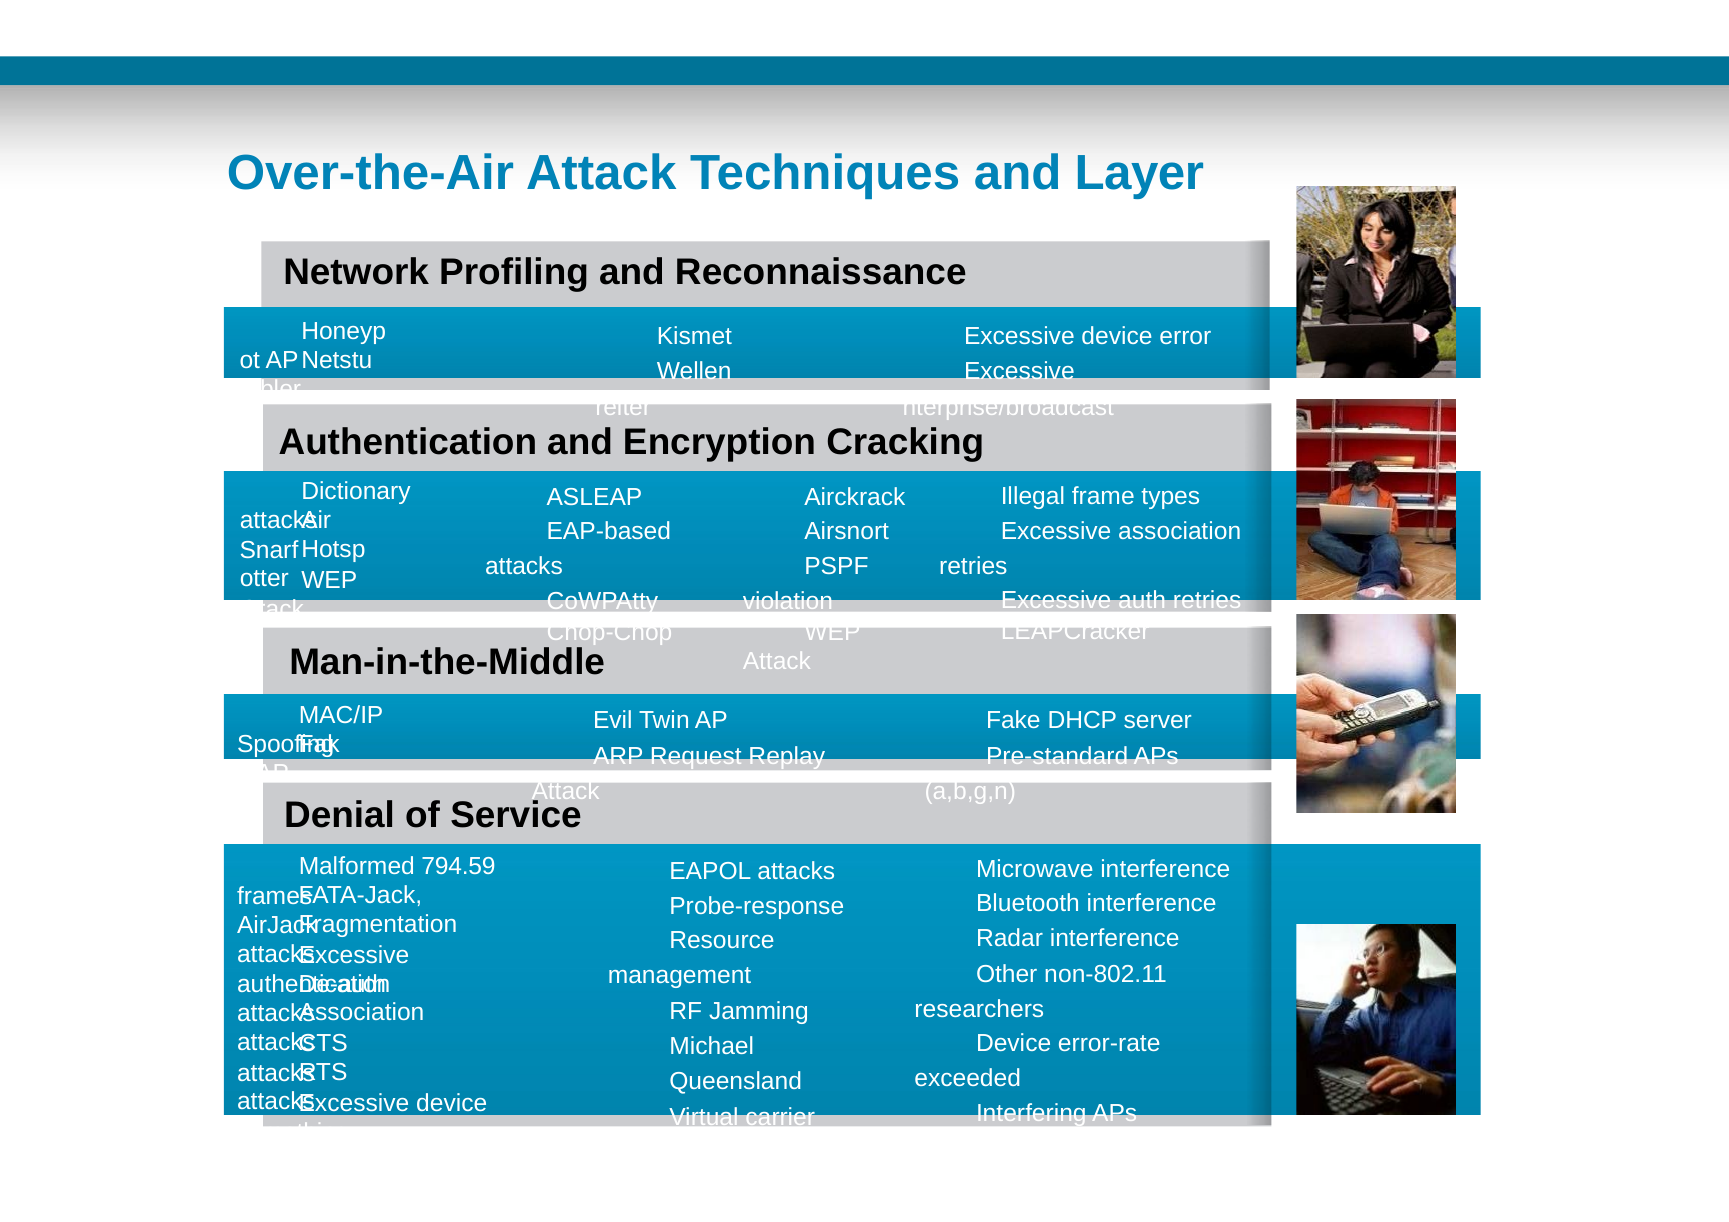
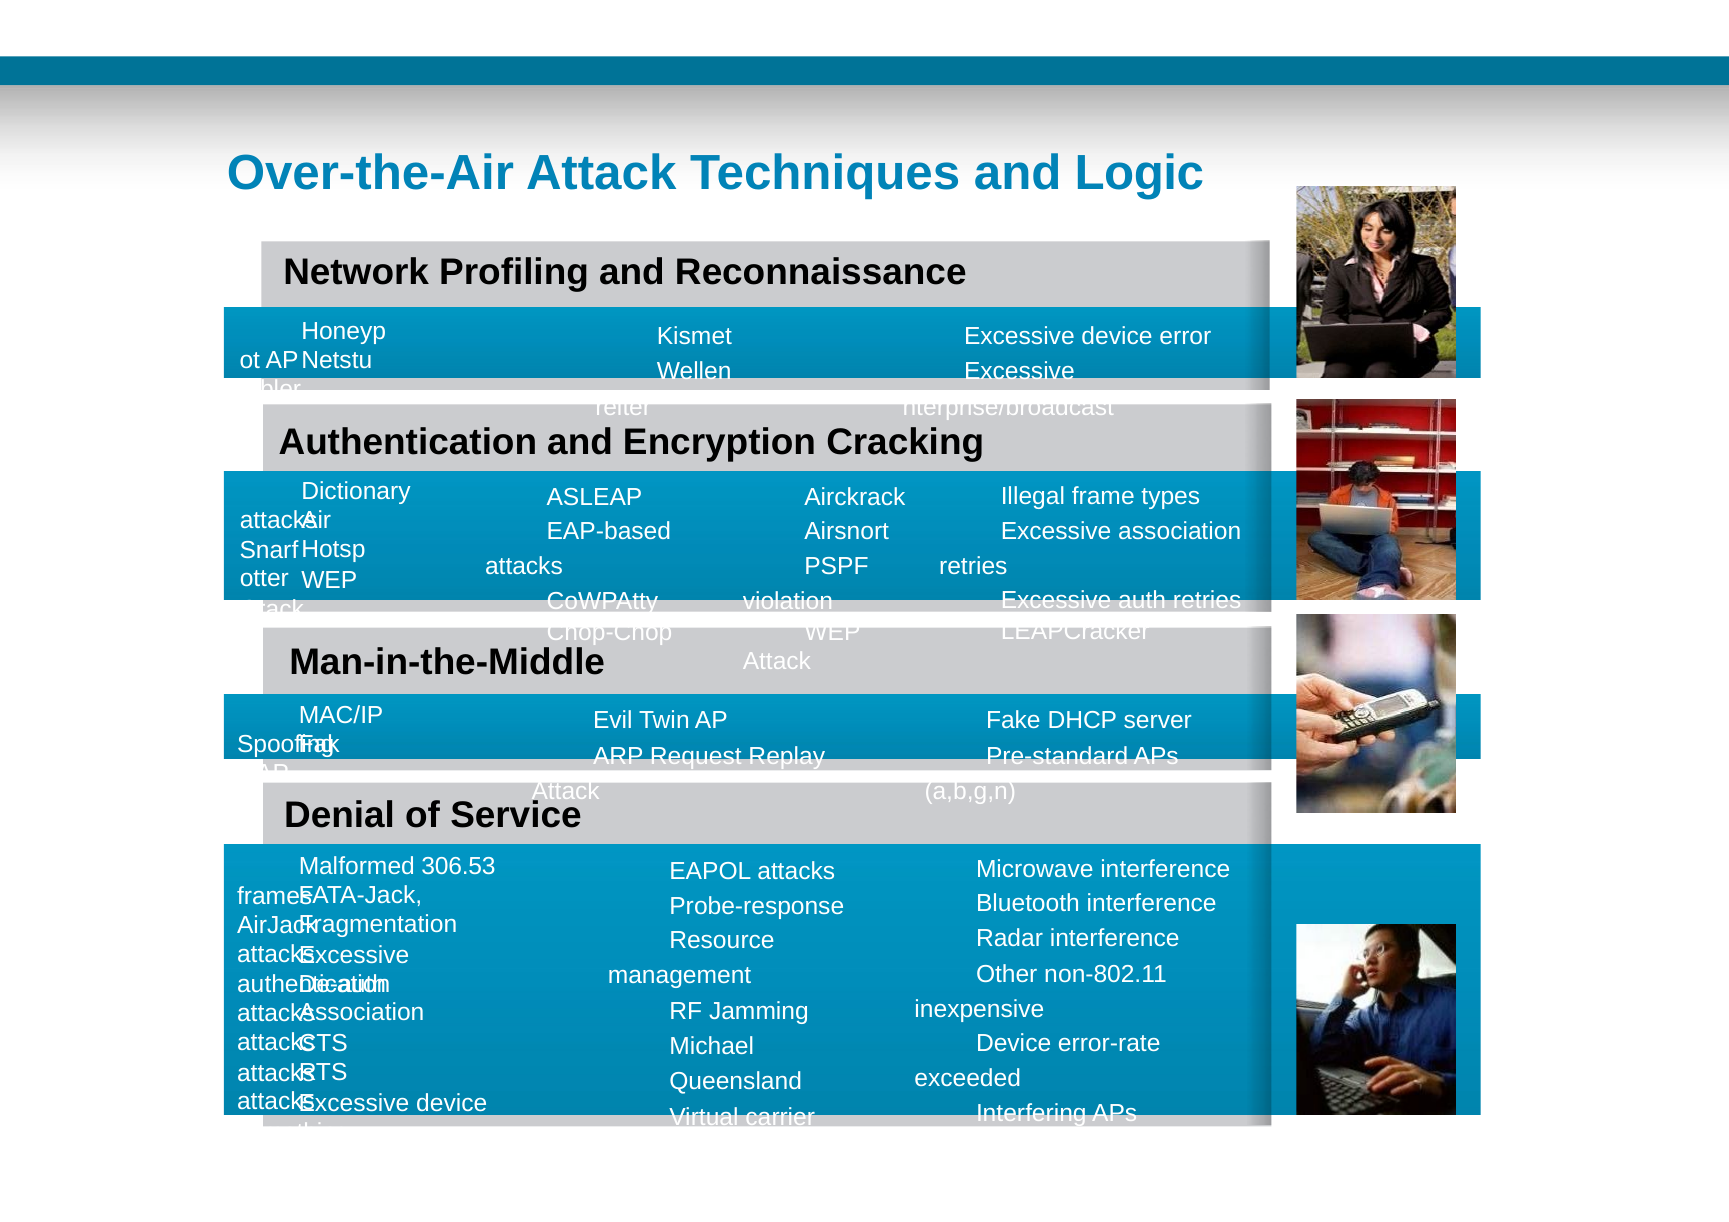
Layer: Layer -> Logic
794.59: 794.59 -> 306.53
researchers: researchers -> inexpensive
